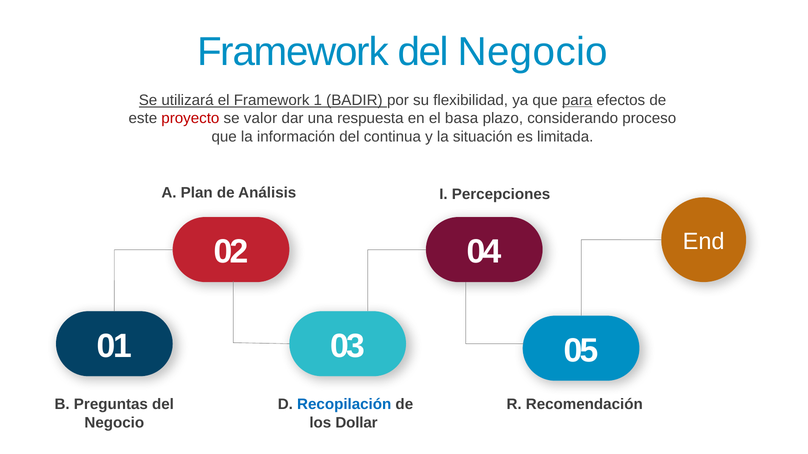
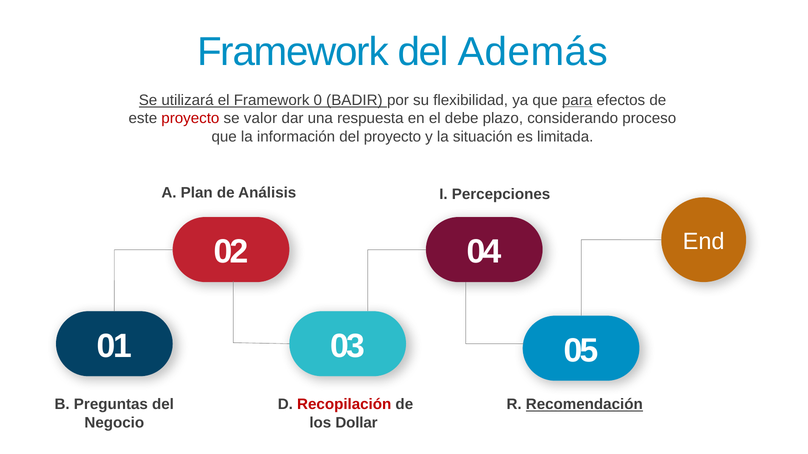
Framework del Negocio: Negocio -> Además
1: 1 -> 0
basa: basa -> debe
del continua: continua -> proyecto
Recopilación colour: blue -> red
Recomendación underline: none -> present
